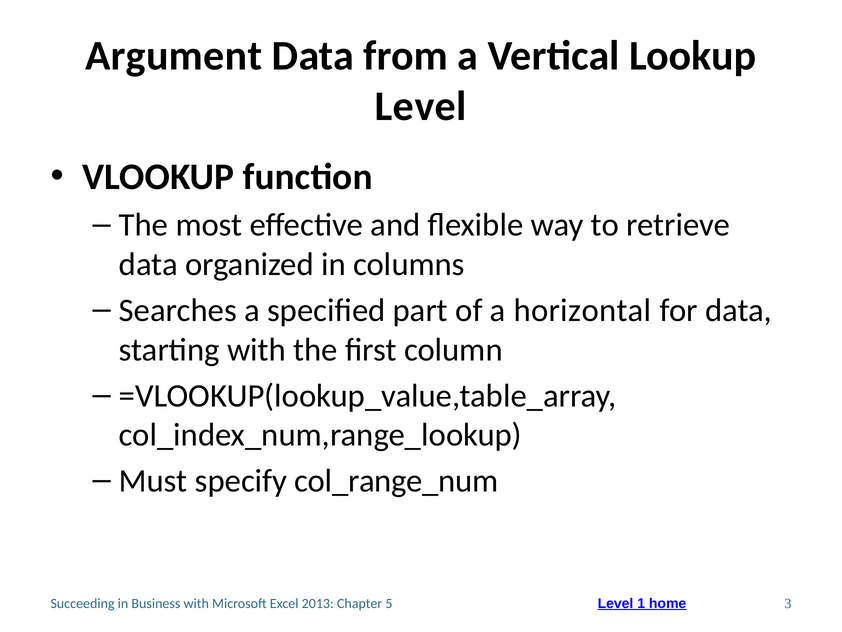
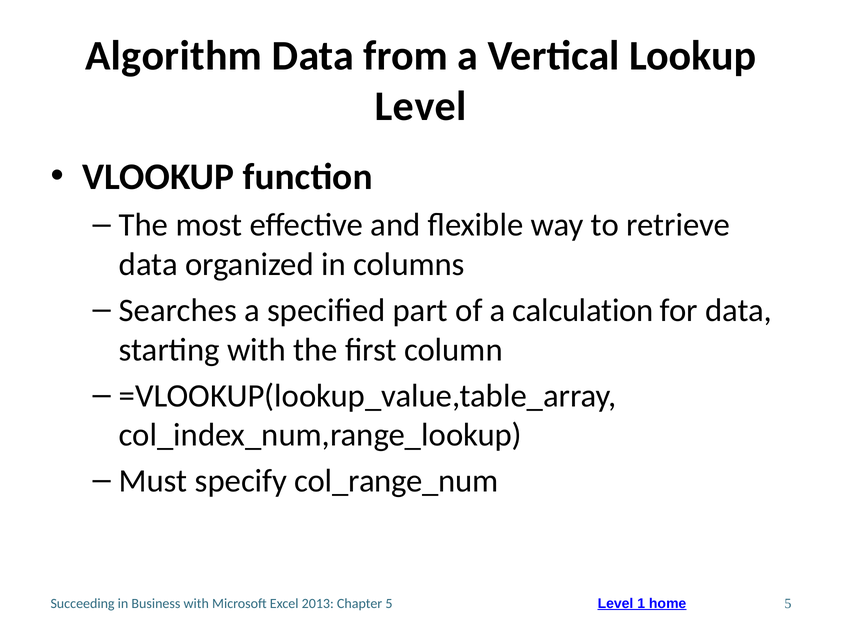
Argument: Argument -> Algorithm
horizontal: horizontal -> calculation
5 3: 3 -> 5
